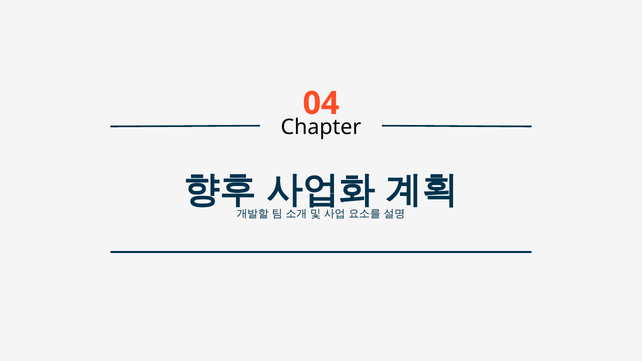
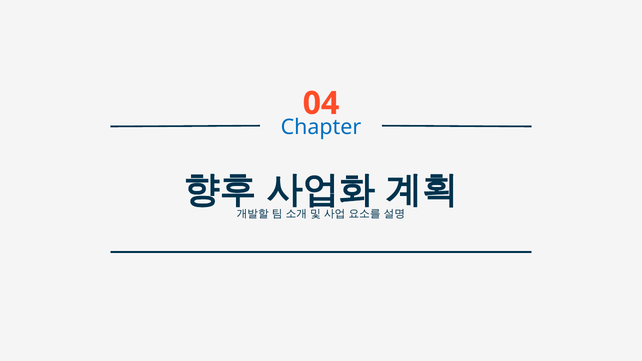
Chapter colour: black -> blue
